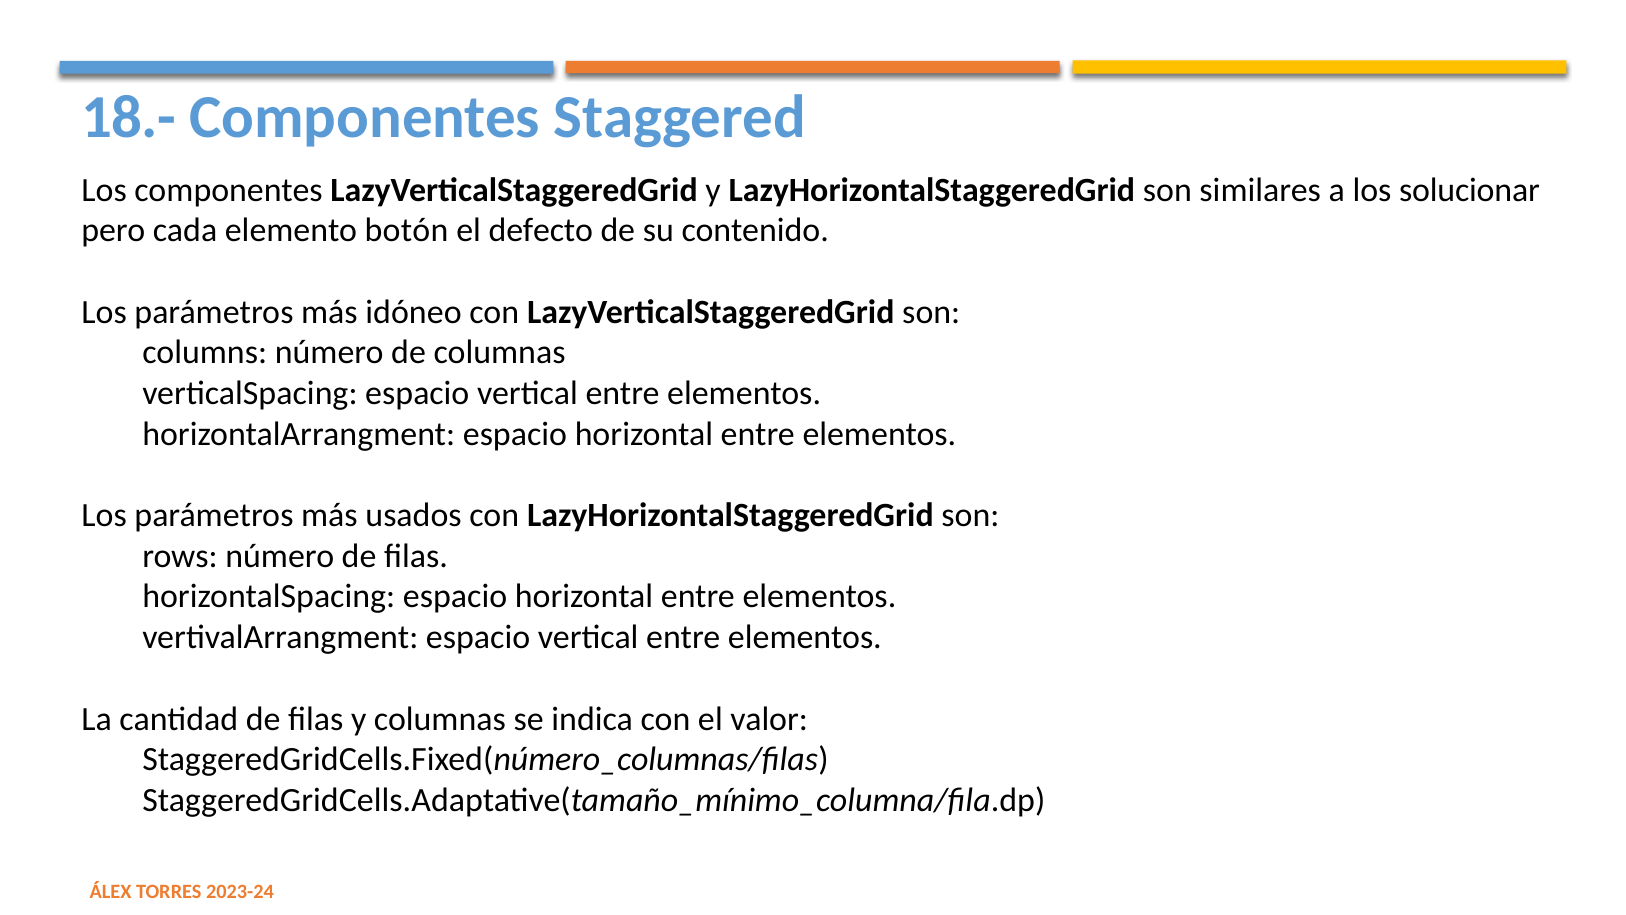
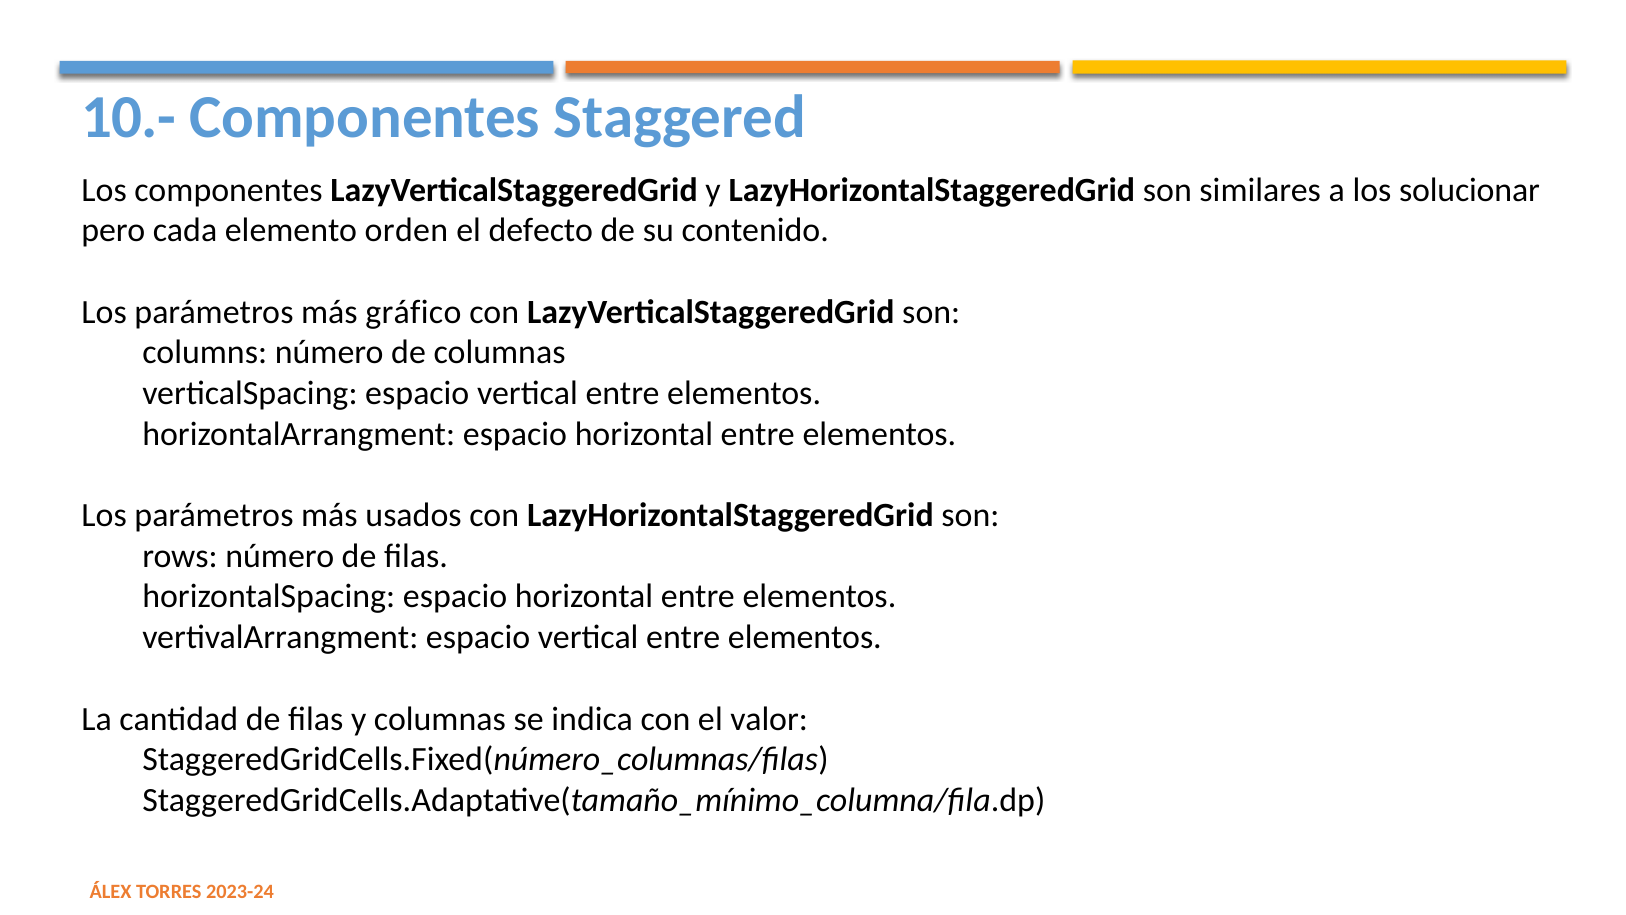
18.-: 18.- -> 10.-
botón: botón -> orden
idóneo: idóneo -> gráfico
